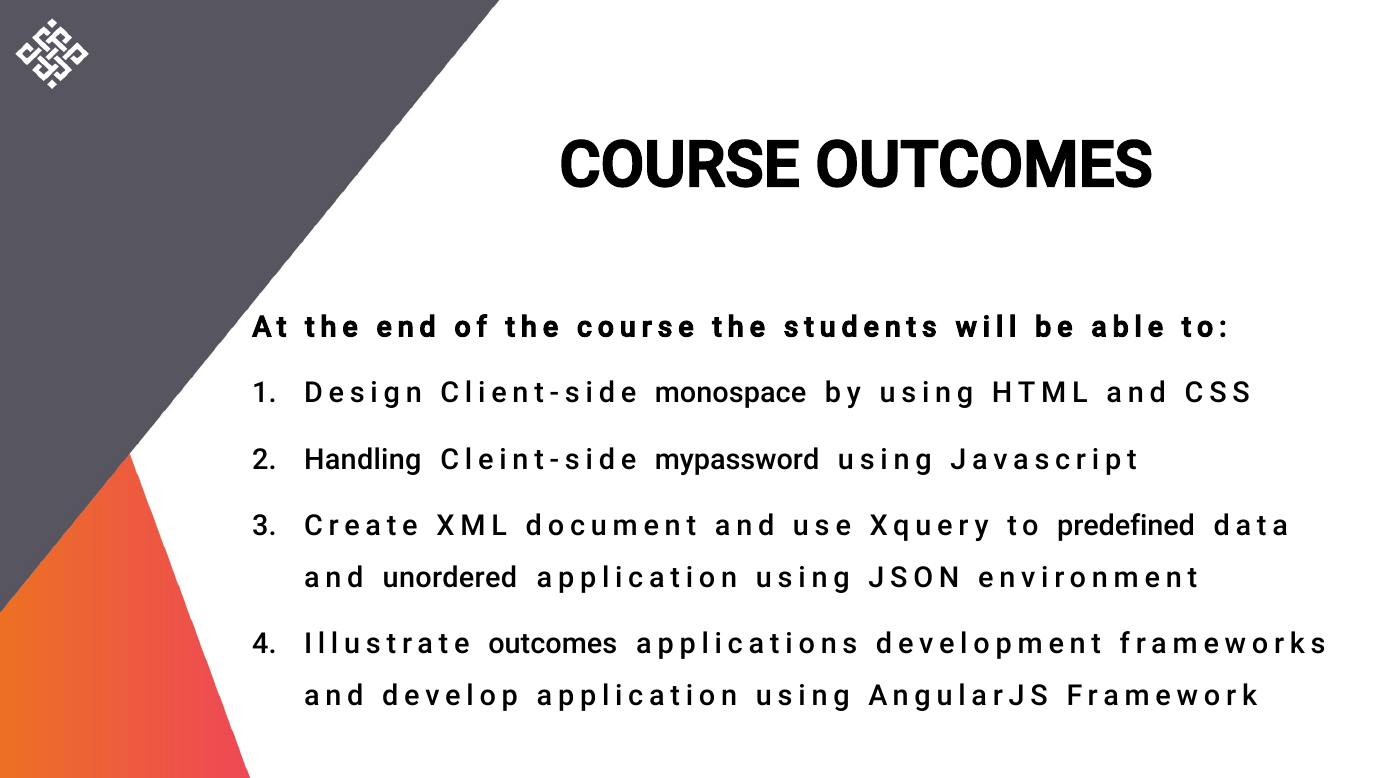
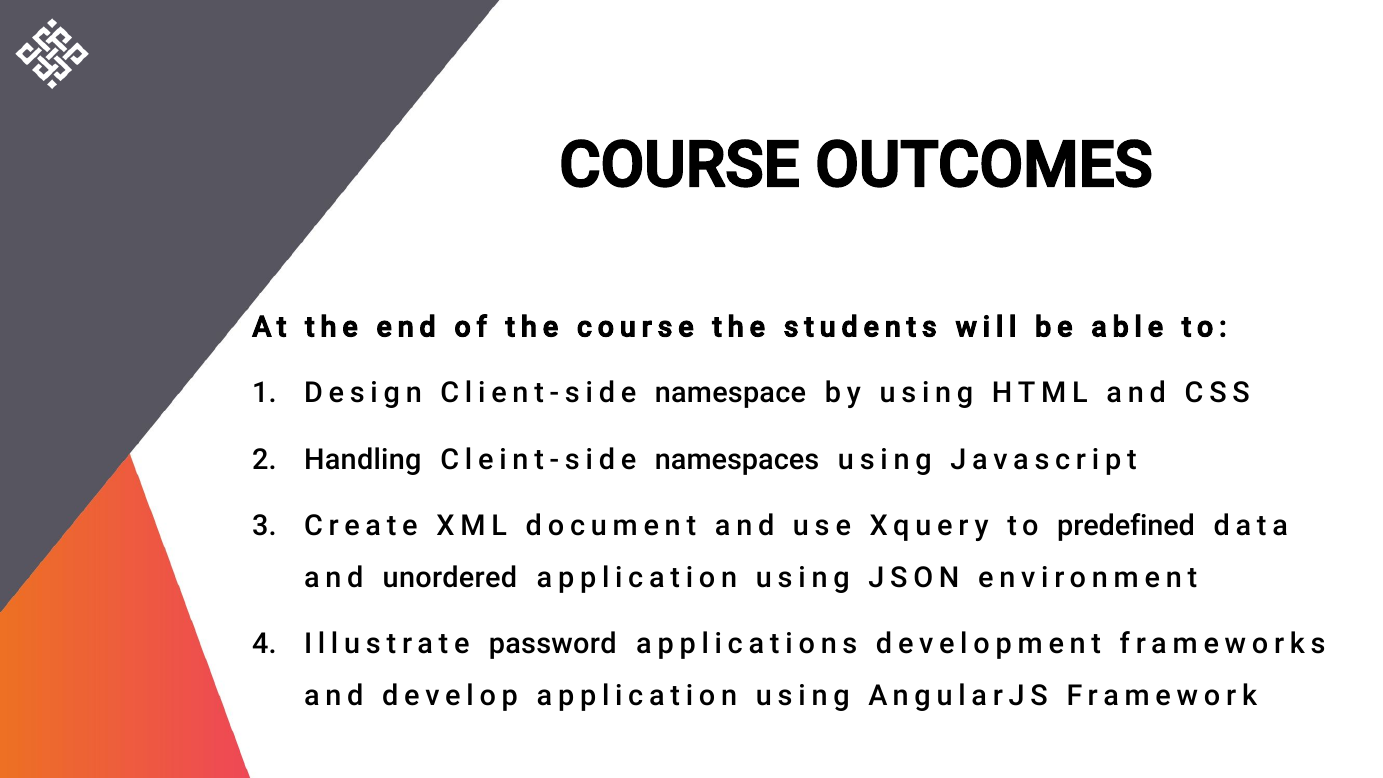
monospace: monospace -> namespace
mypassword: mypassword -> namespaces
Illustrate outcomes: outcomes -> password
